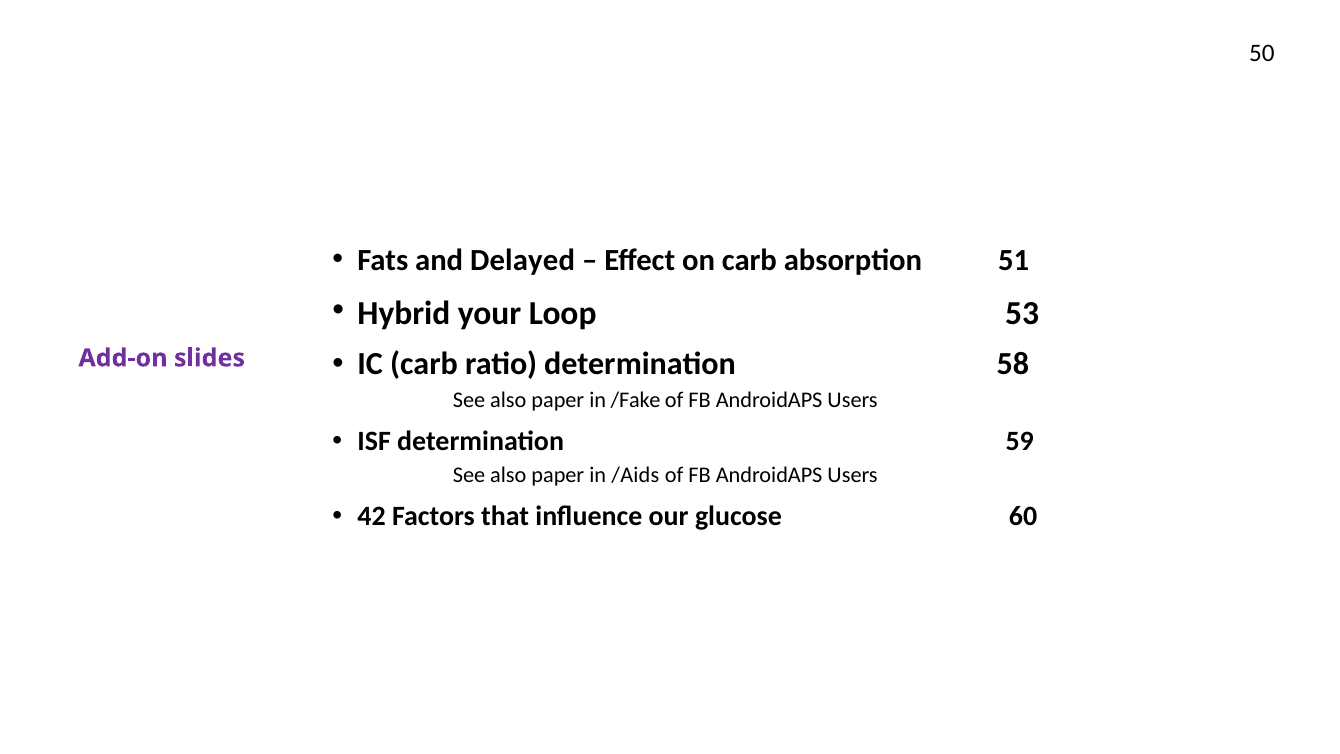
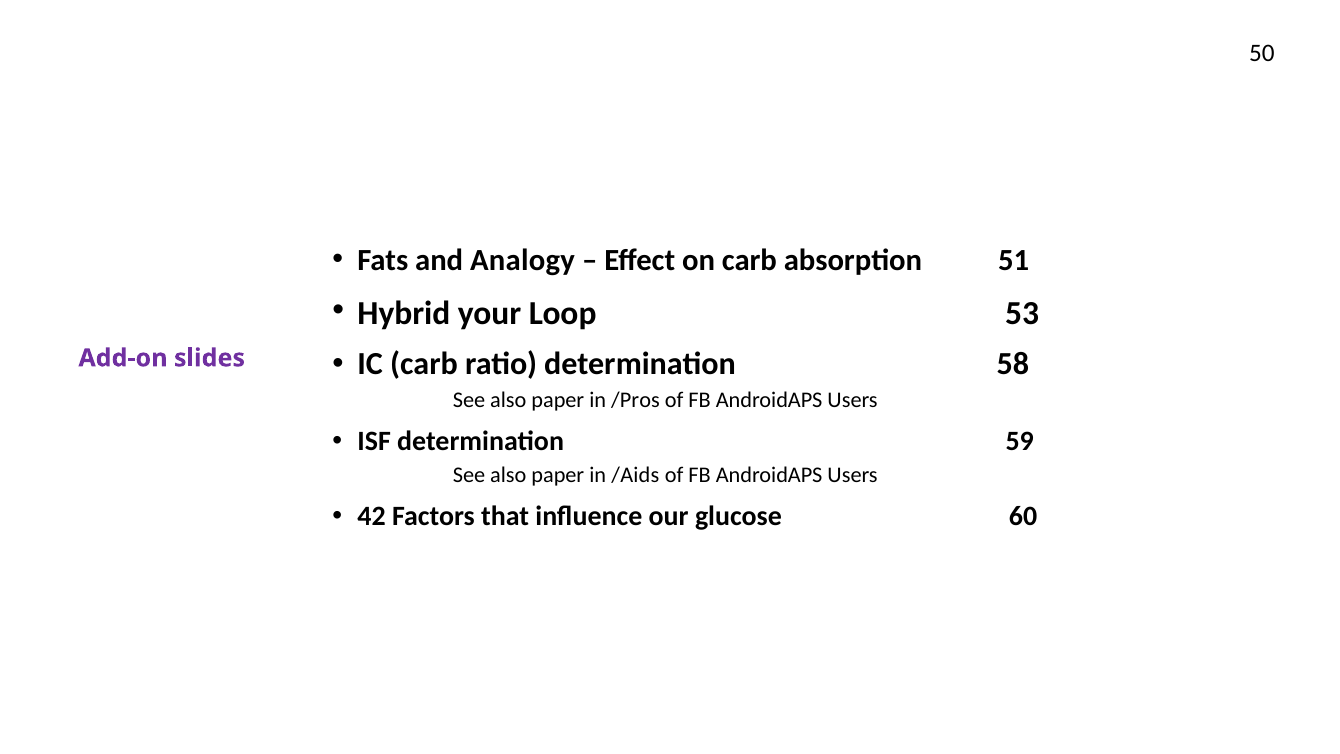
Delayed: Delayed -> Analogy
/Fake: /Fake -> /Pros
